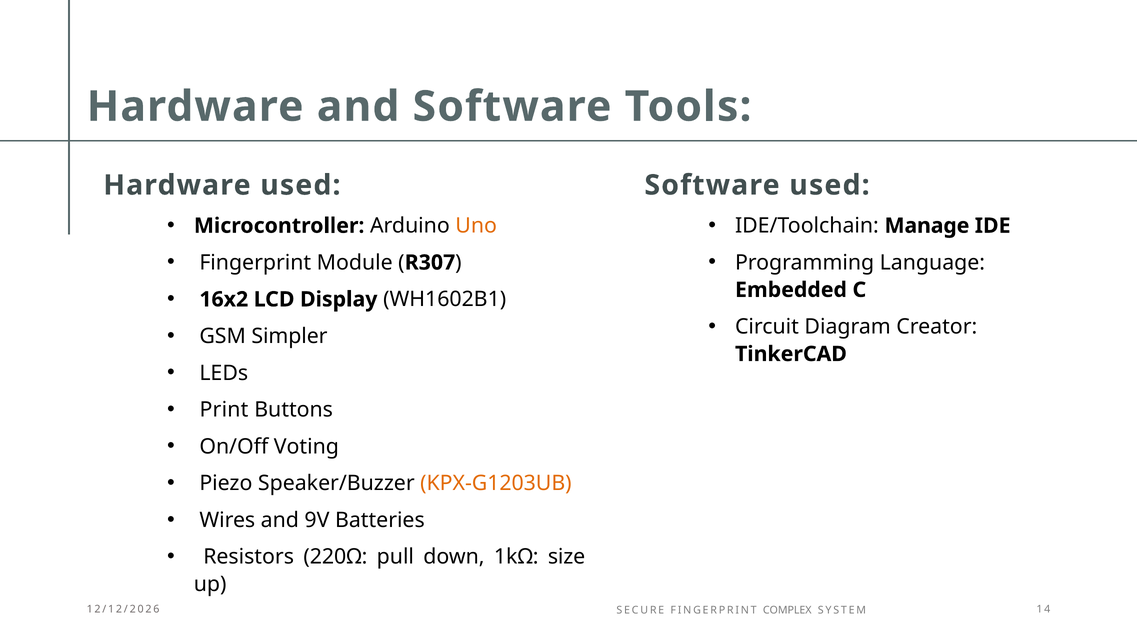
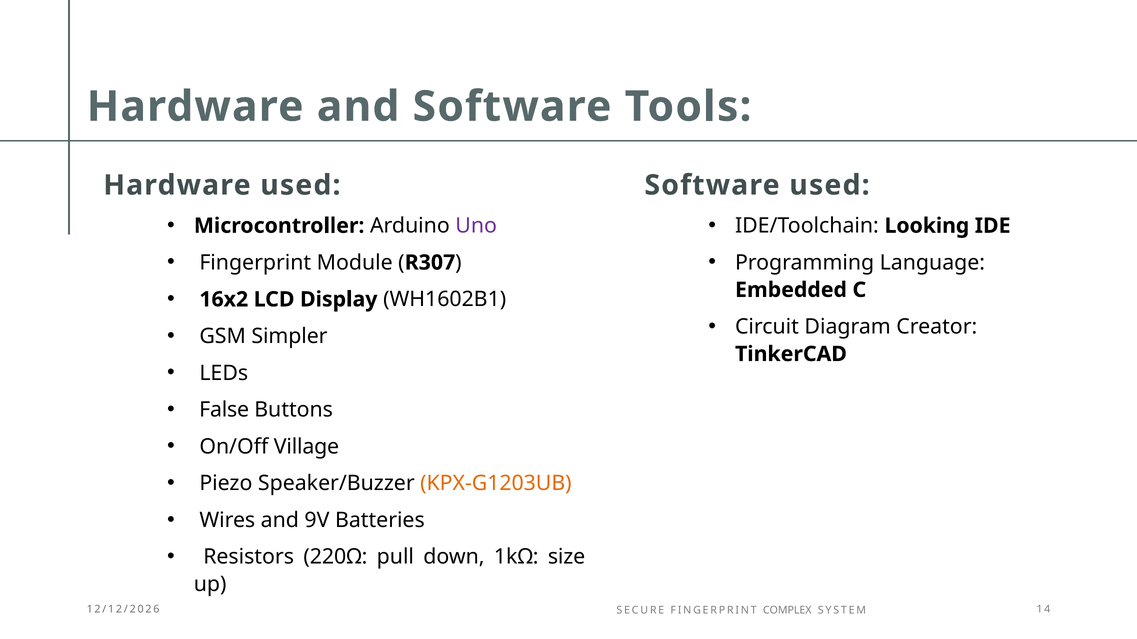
Uno colour: orange -> purple
Manage: Manage -> Looking
Print: Print -> False
Voting: Voting -> Village
